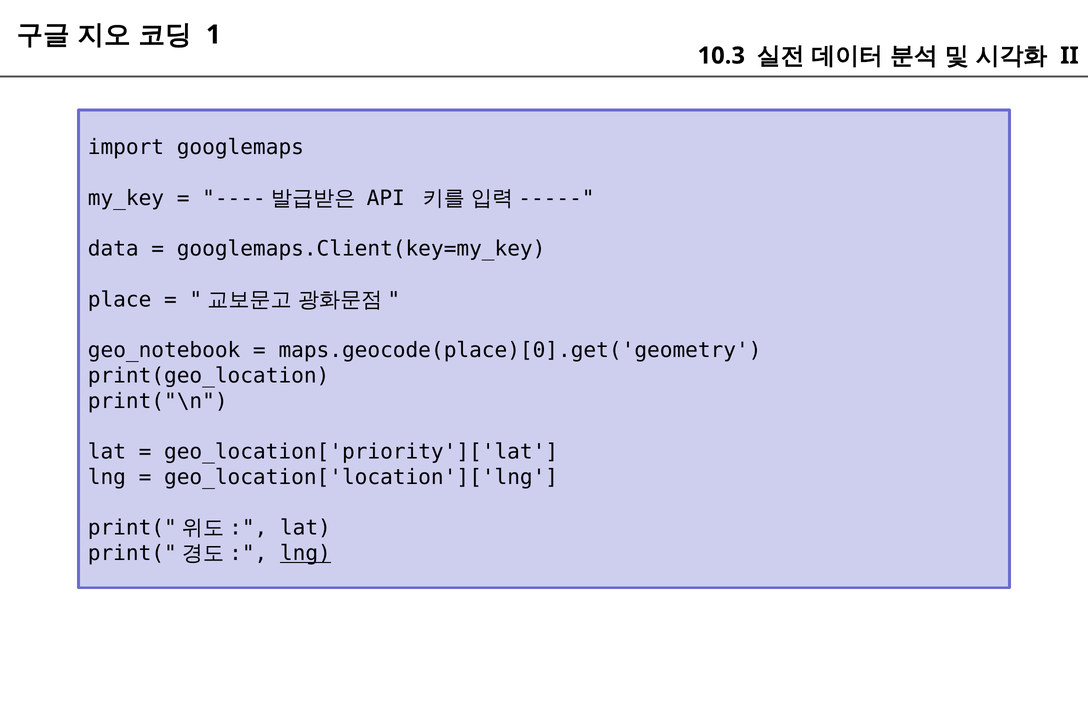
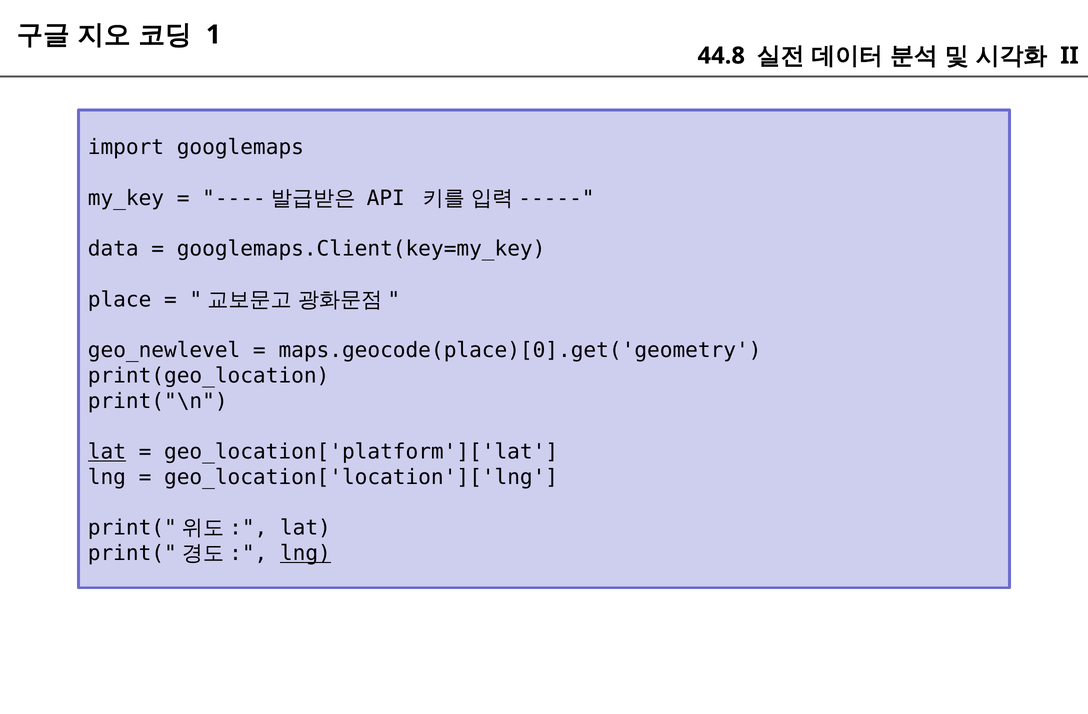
10.3: 10.3 -> 44.8
geo_notebook: geo_notebook -> geo_newlevel
lat at (107, 452) underline: none -> present
geo_location['priority']['lat: geo_location['priority']['lat -> geo_location['platform']['lat
